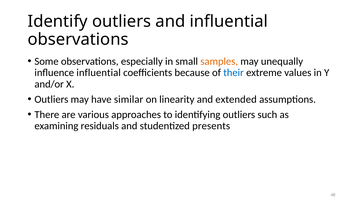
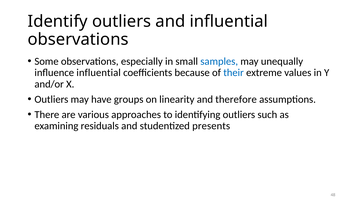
samples colour: orange -> blue
similar: similar -> groups
extended: extended -> therefore
